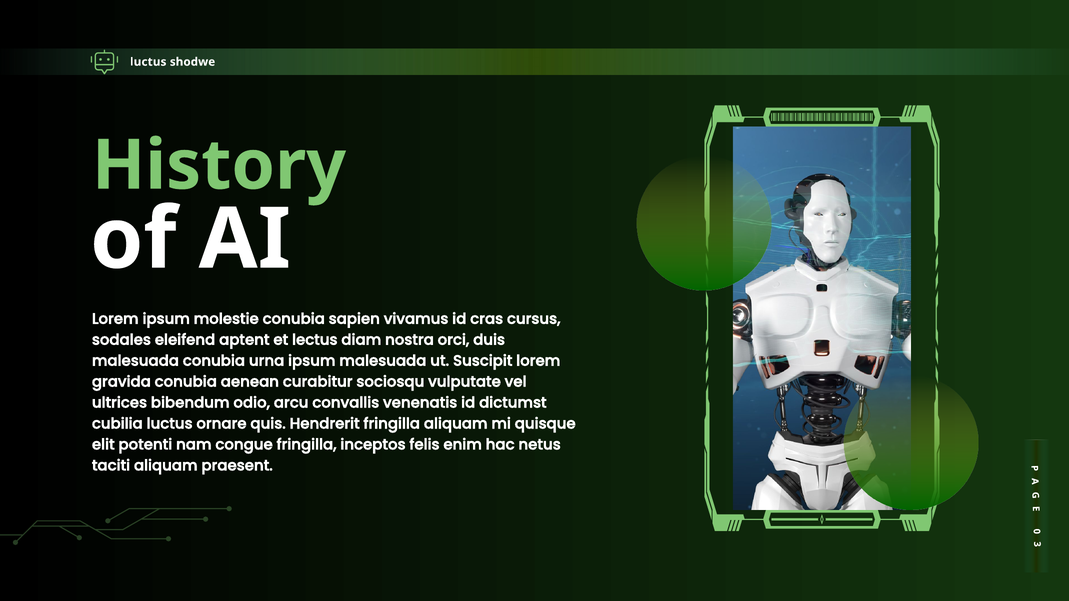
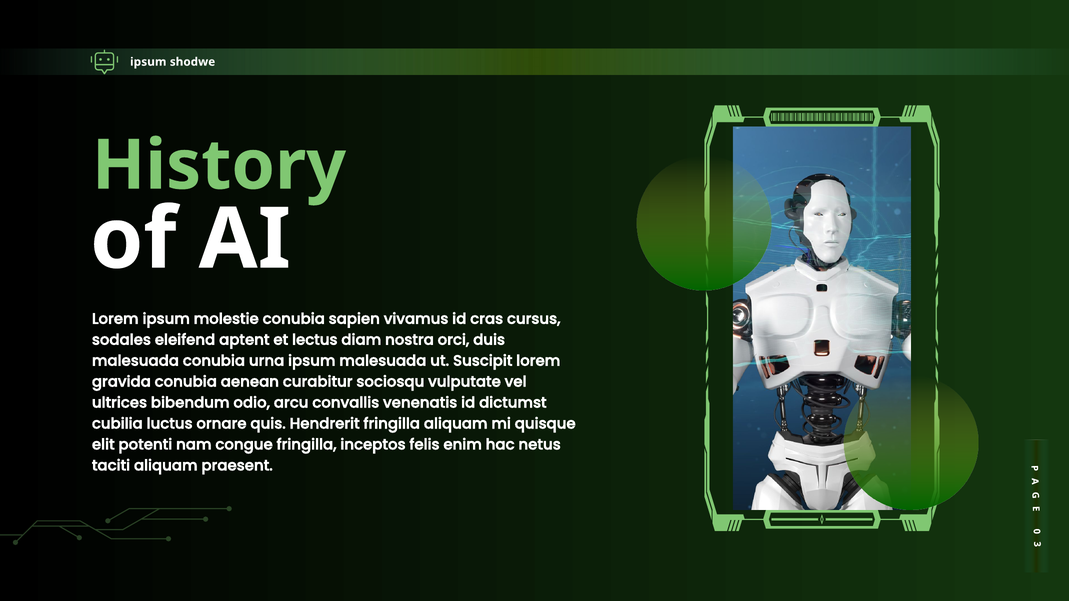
luctus at (148, 62): luctus -> ipsum
